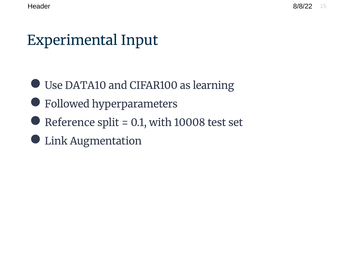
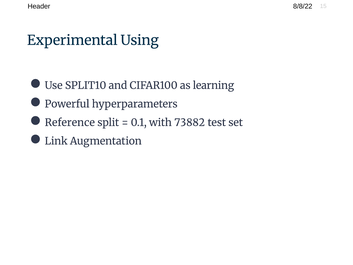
Input: Input -> Using
DATA10: DATA10 -> SPLIT10
Followed: Followed -> Powerful
10008: 10008 -> 73882
